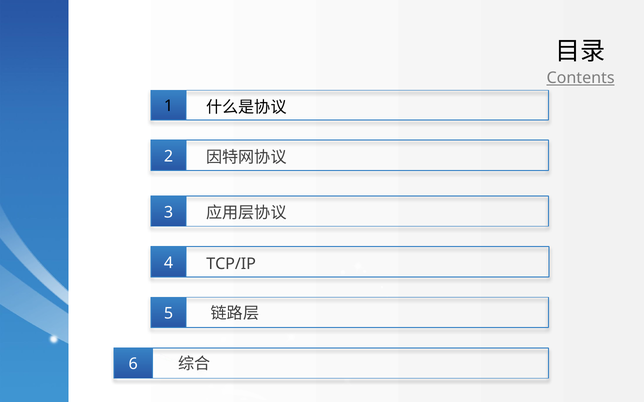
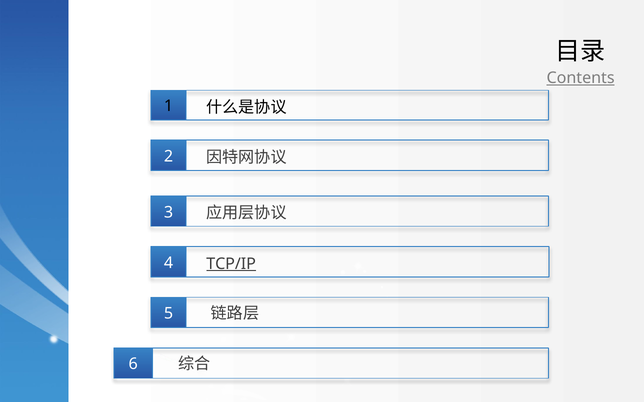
TCP/IP underline: none -> present
